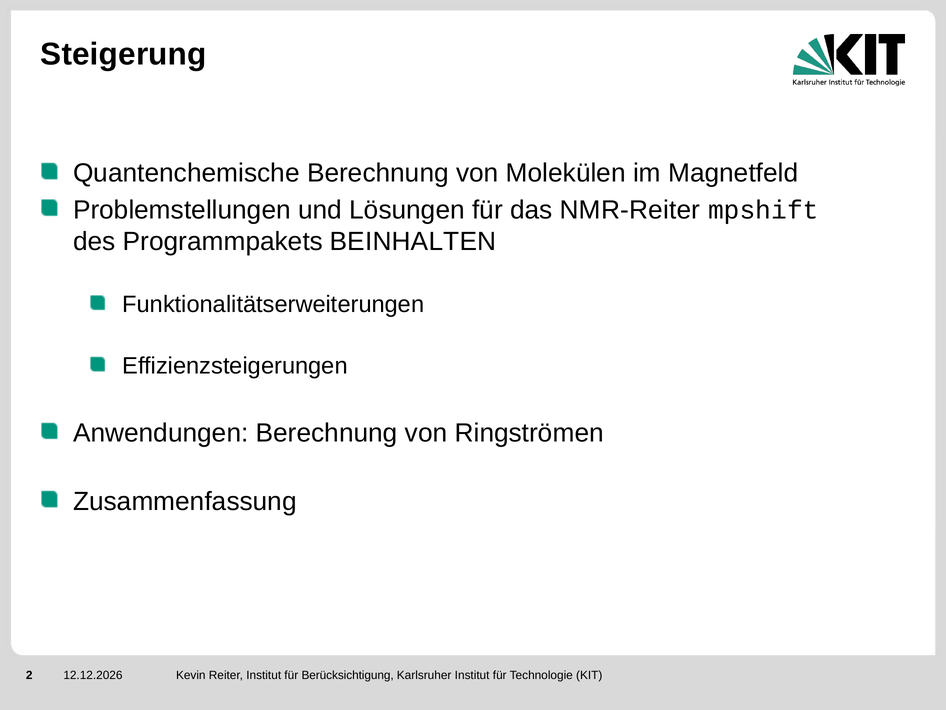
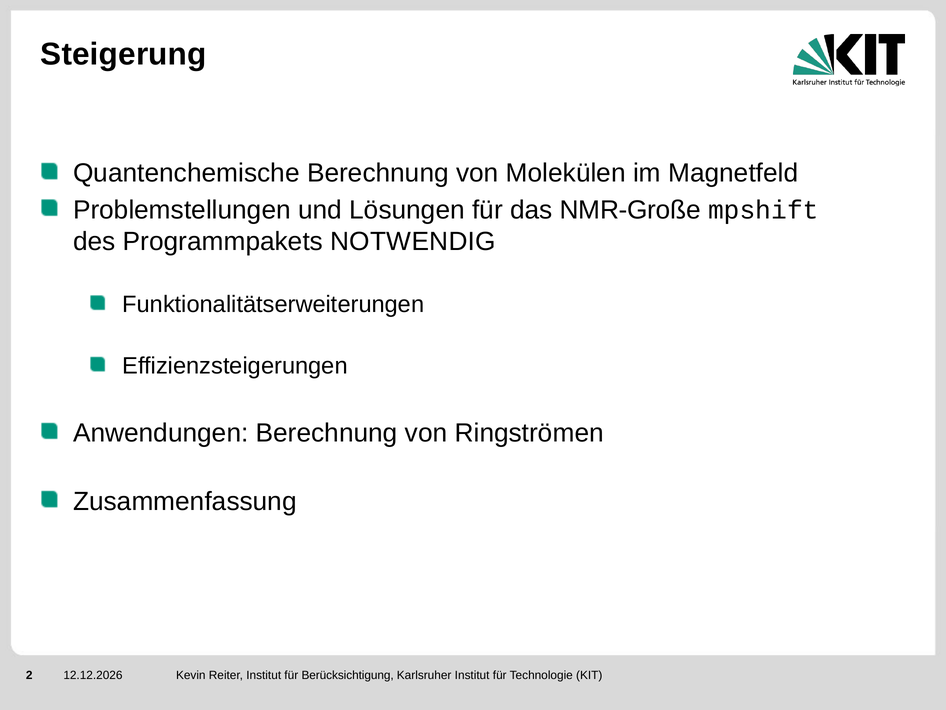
NMR-Reiter: NMR-Reiter -> NMR-Große
BEINHALTEN: BEINHALTEN -> NOTWENDIG
